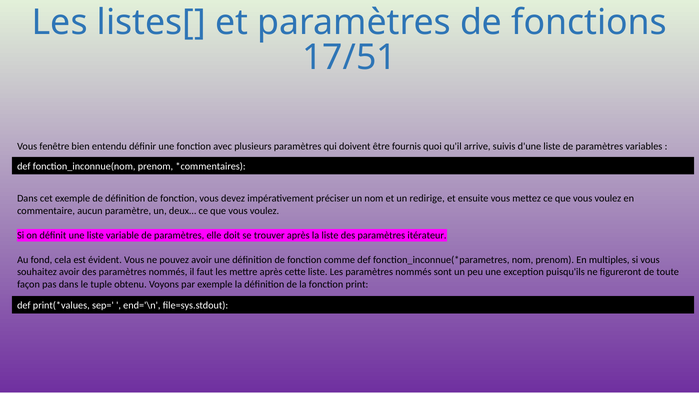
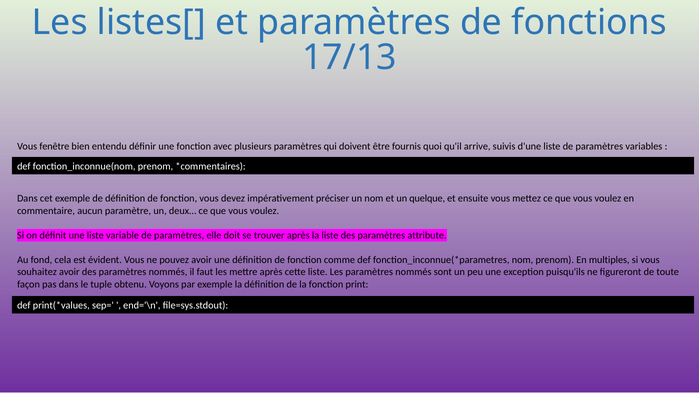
17/51: 17/51 -> 17/13
redirige: redirige -> quelque
itérateur: itérateur -> attribute
